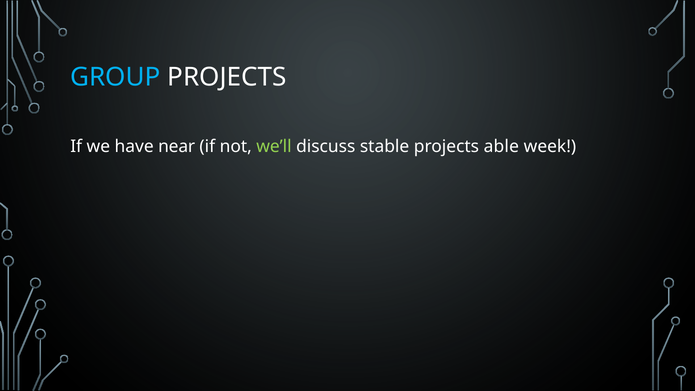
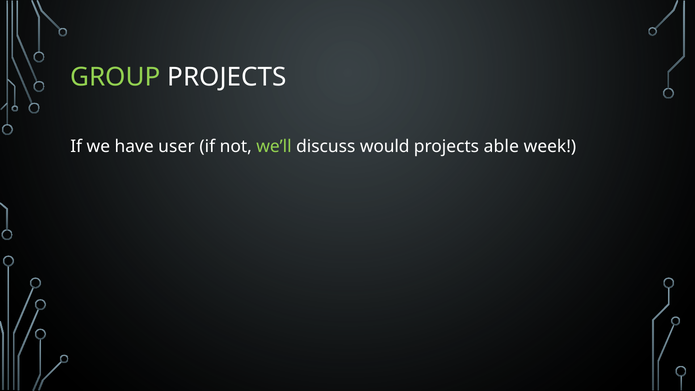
GROUP colour: light blue -> light green
near: near -> user
stable: stable -> would
